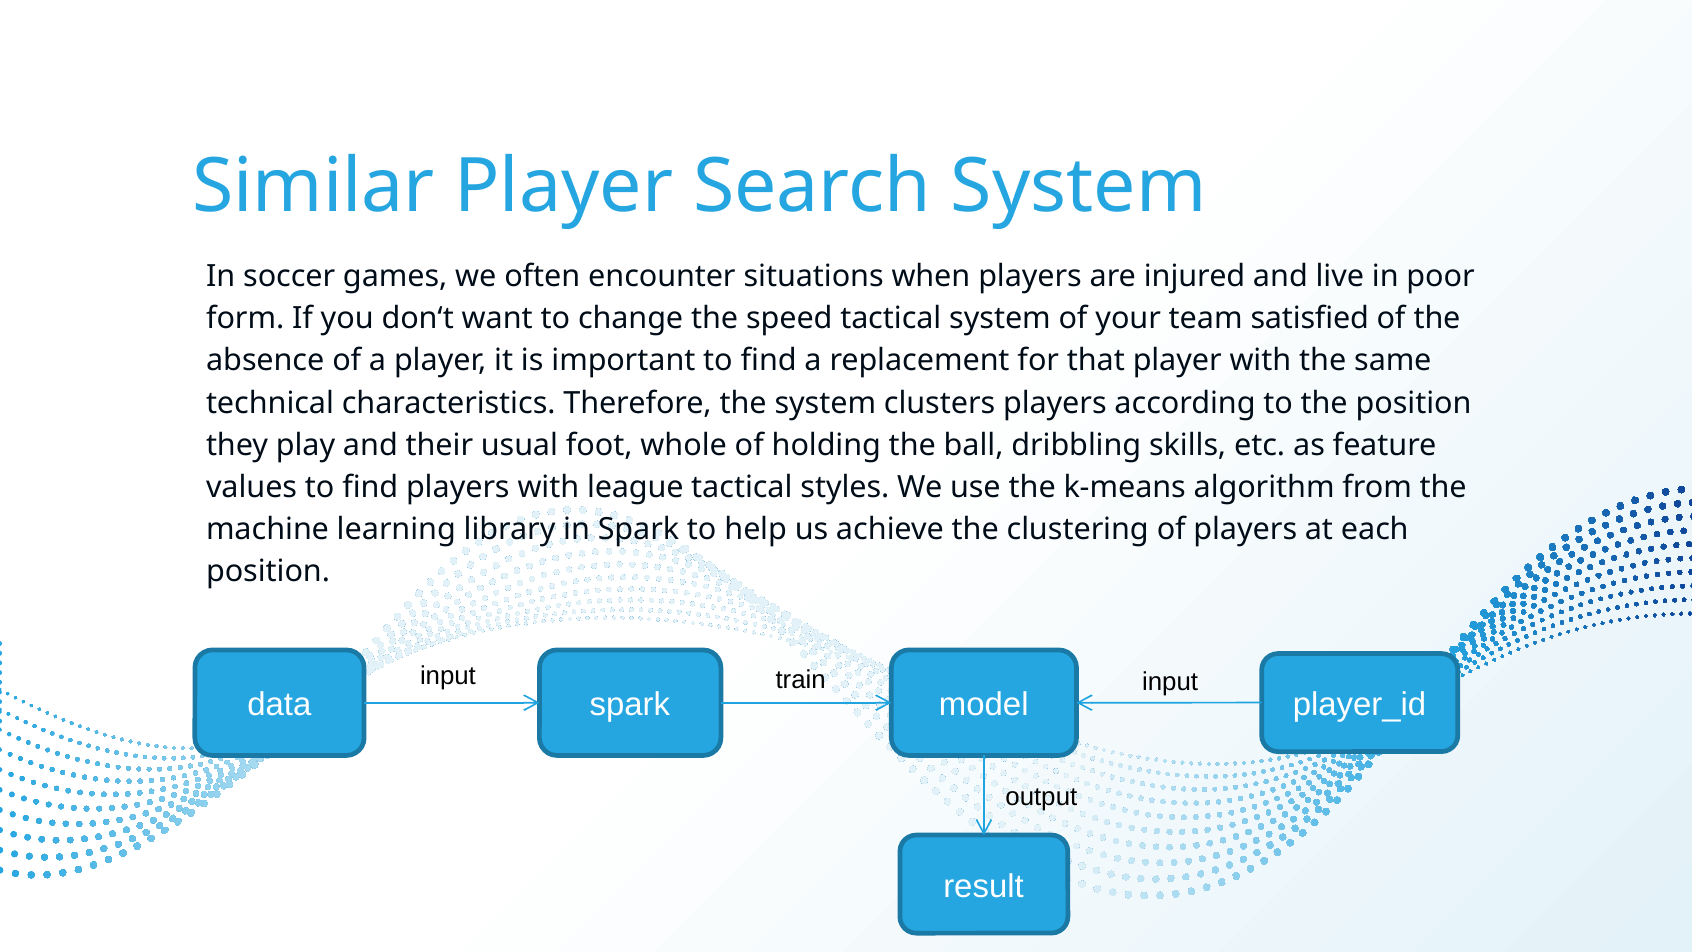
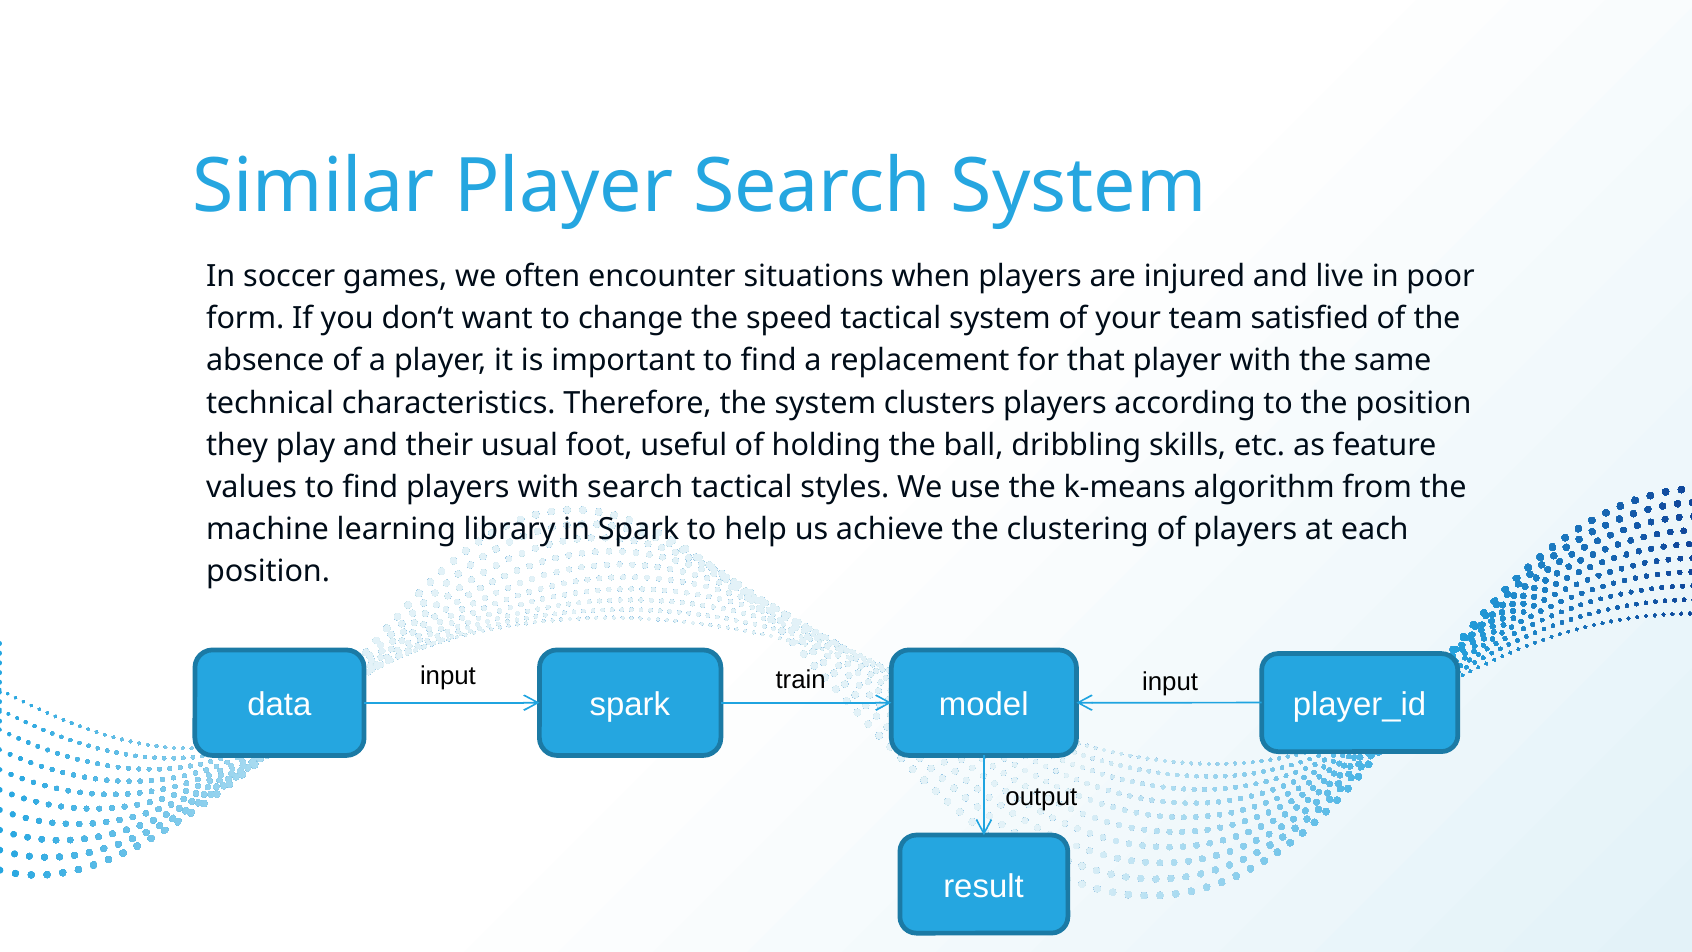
whole: whole -> useful
with league: league -> search
